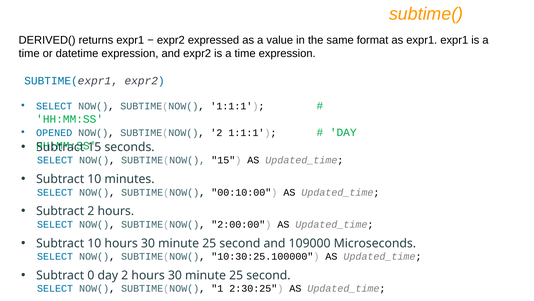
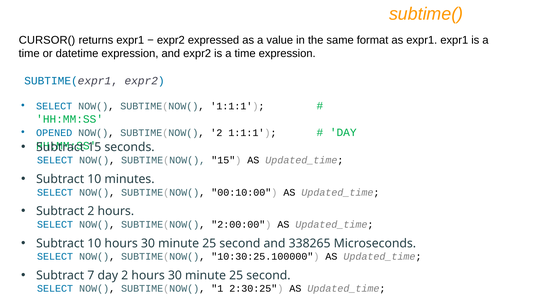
DERIVED(: DERIVED( -> CURSOR(
109000: 109000 -> 338265
0: 0 -> 7
